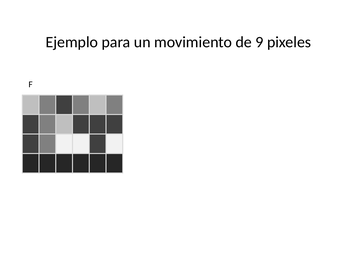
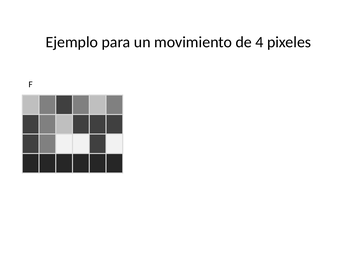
9: 9 -> 4
